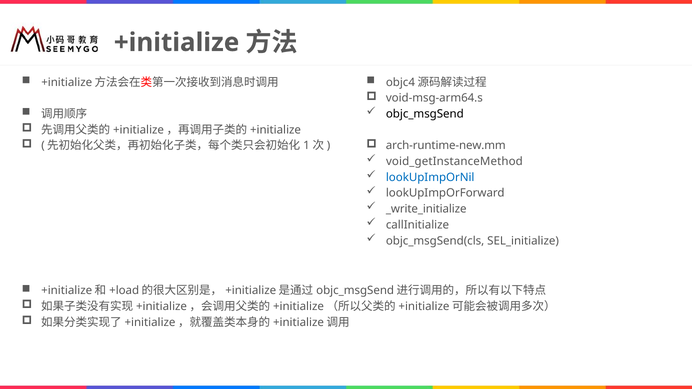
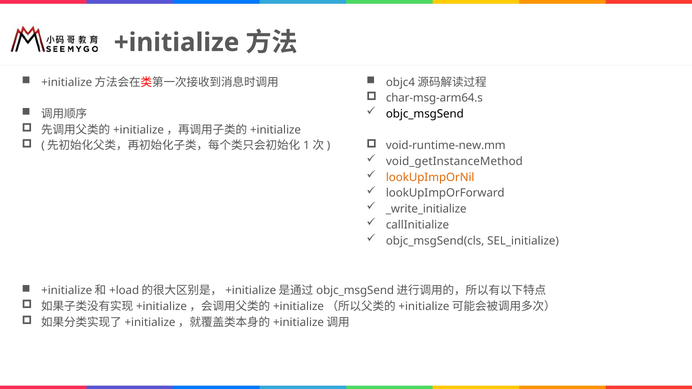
void-msg-arm64.s: void-msg-arm64.s -> char-msg-arm64.s
arch-runtime-new.mm: arch-runtime-new.mm -> void-runtime-new.mm
lookUpImpOrNil colour: blue -> orange
